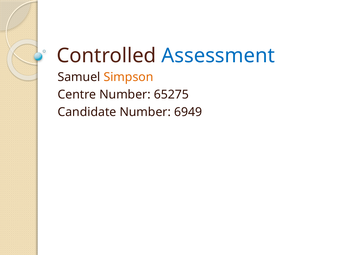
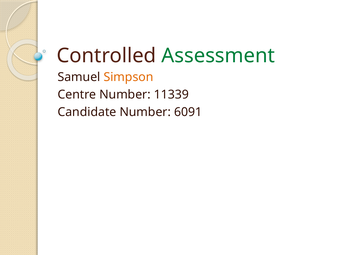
Assessment colour: blue -> green
65275: 65275 -> 11339
6949: 6949 -> 6091
